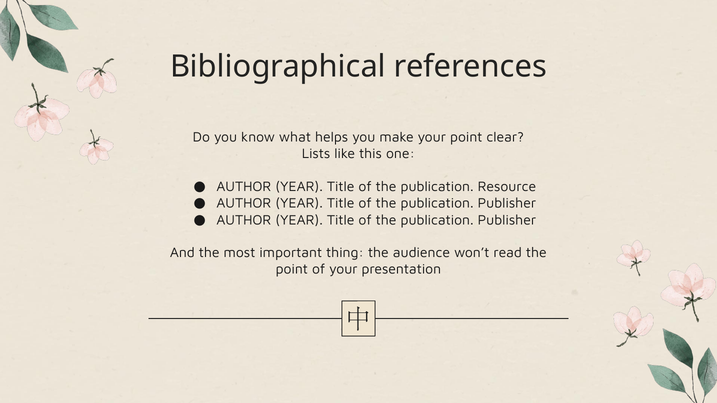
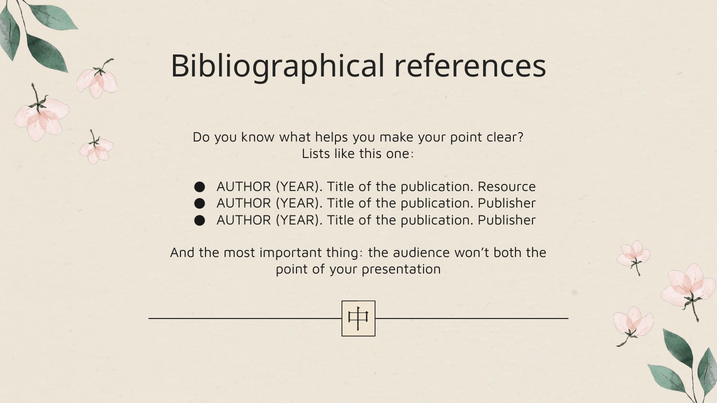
read: read -> both
